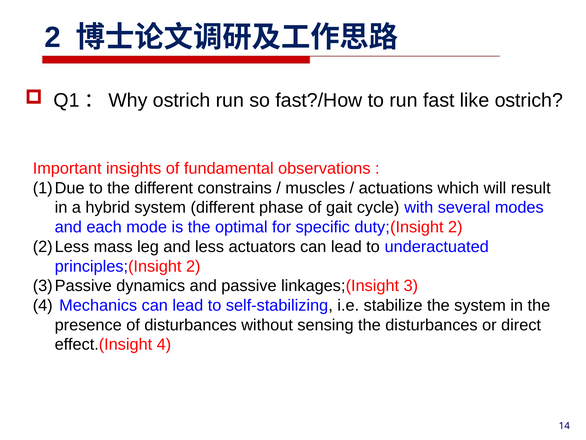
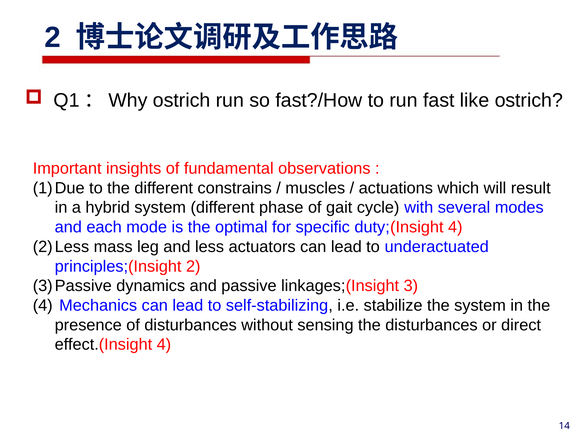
duty;(Insight 2: 2 -> 4
